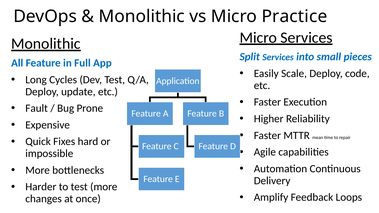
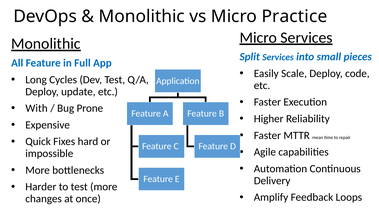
Fault: Fault -> With
